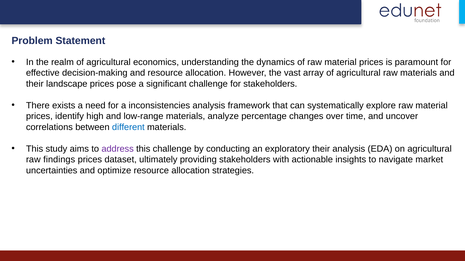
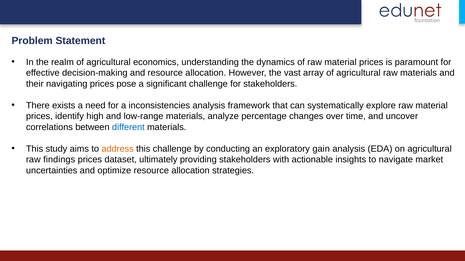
landscape: landscape -> navigating
address colour: purple -> orange
exploratory their: their -> gain
